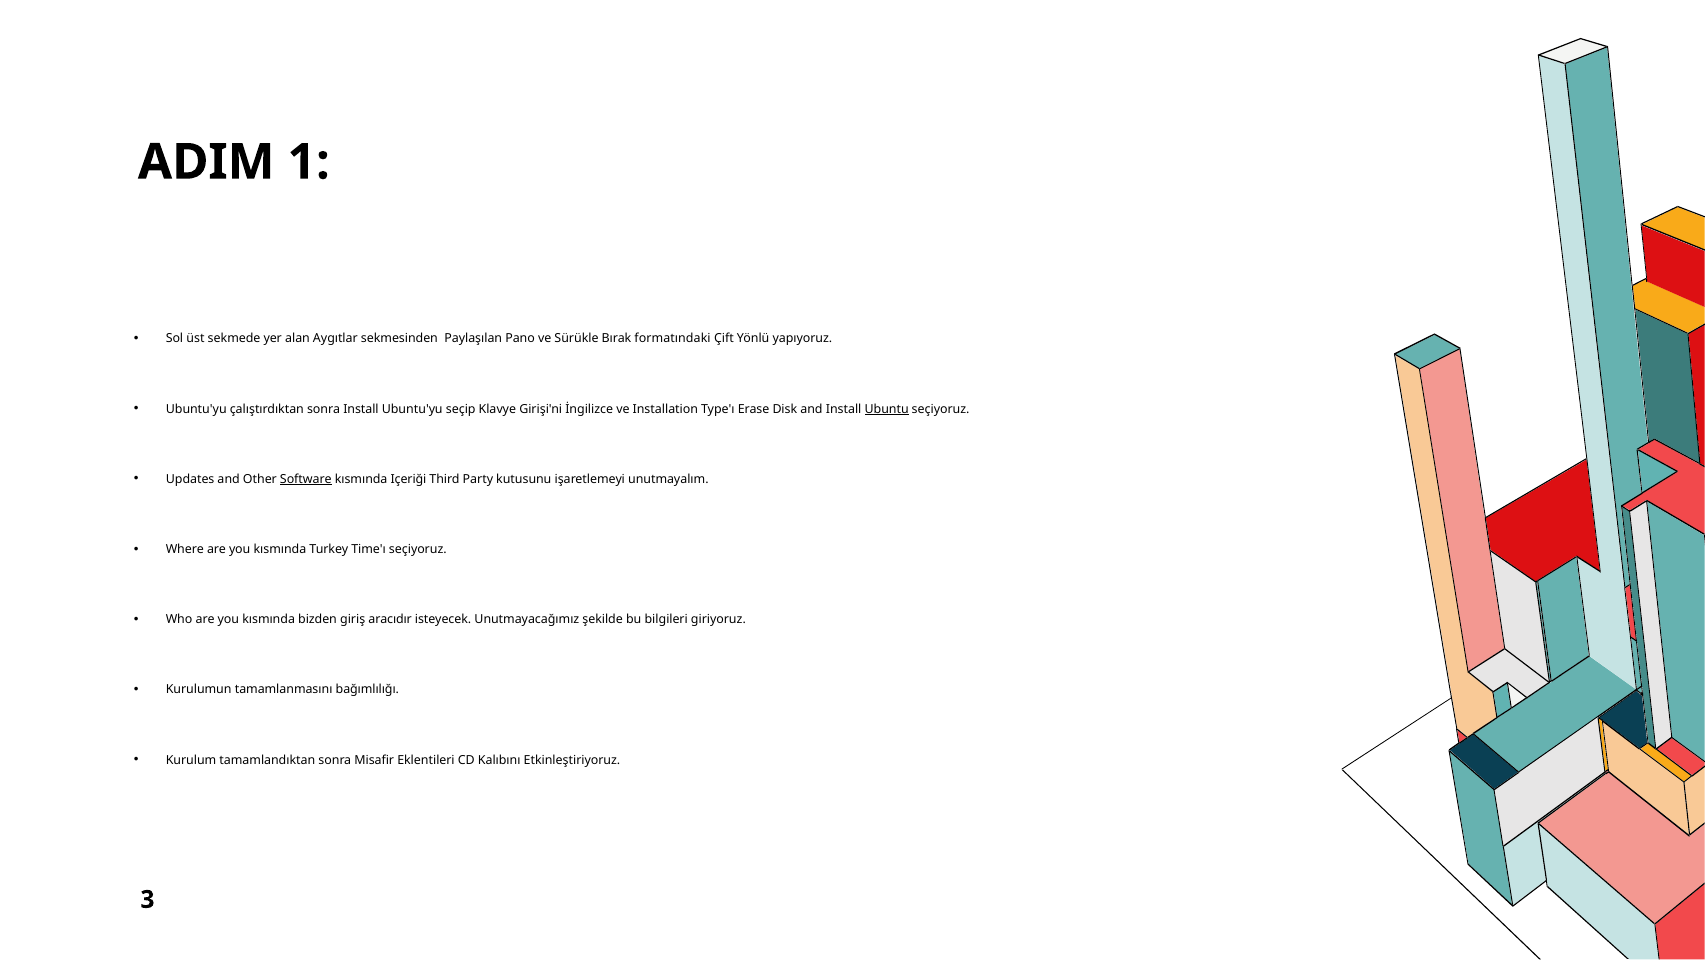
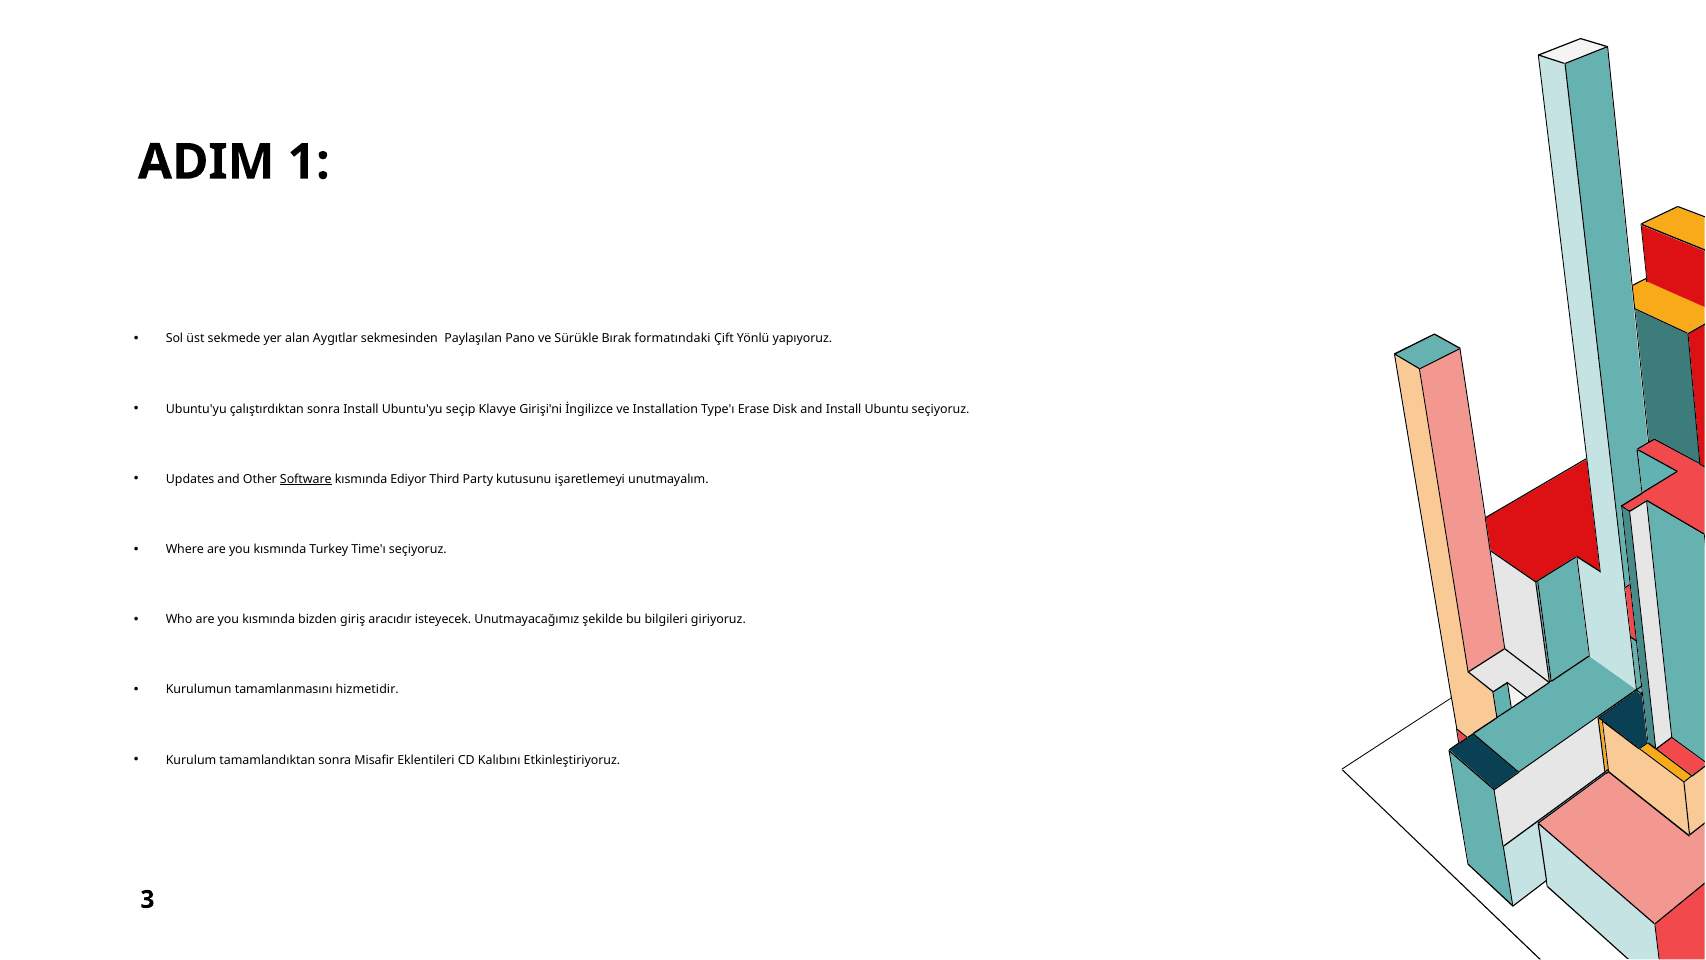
Ubuntu underline: present -> none
Içeriği: Içeriği -> Ediyor
bağımlılığı: bağımlılığı -> hizmetidir
